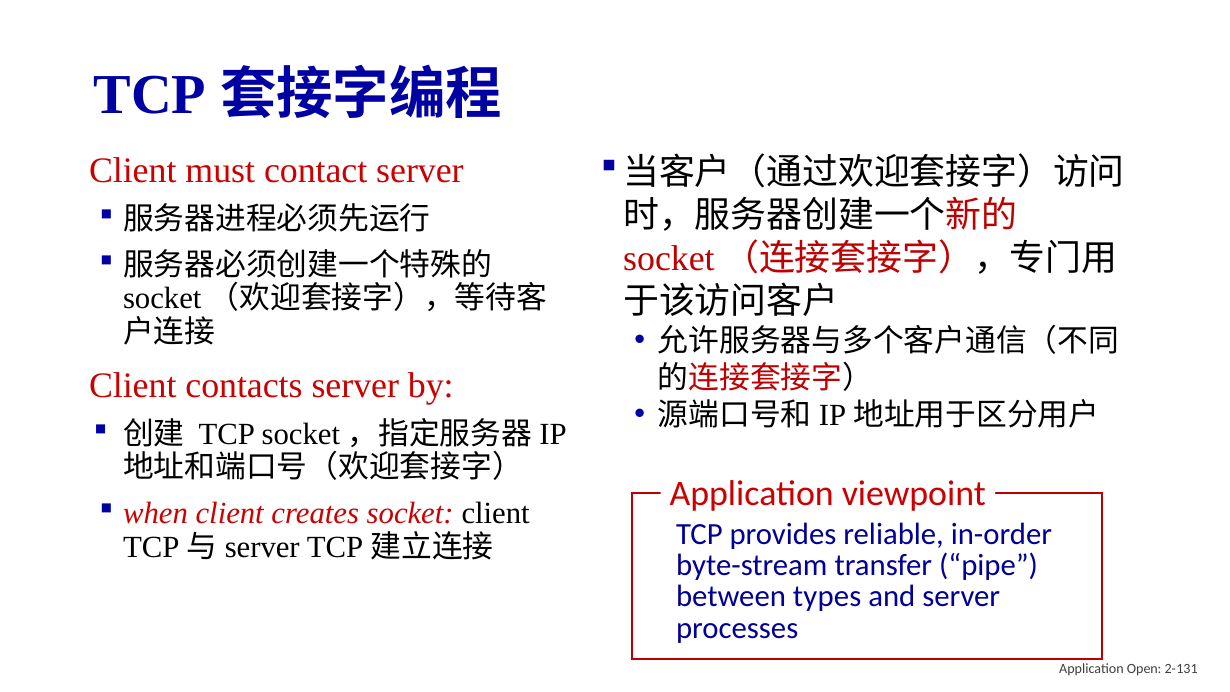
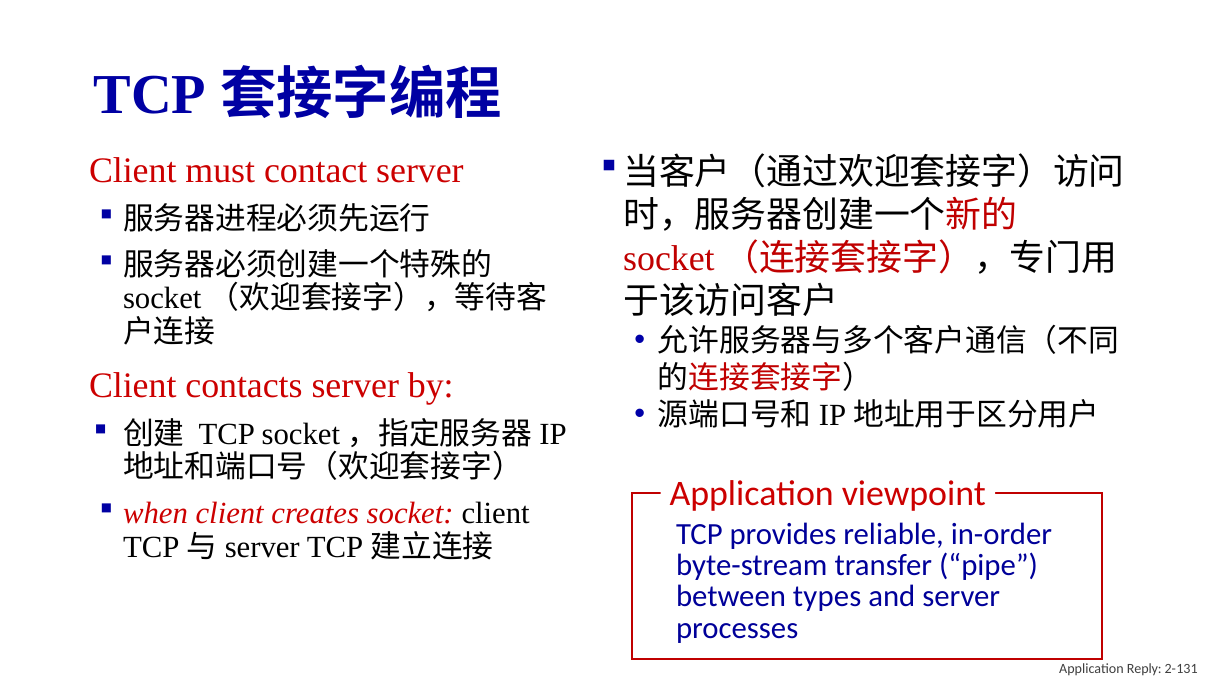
Open: Open -> Reply
